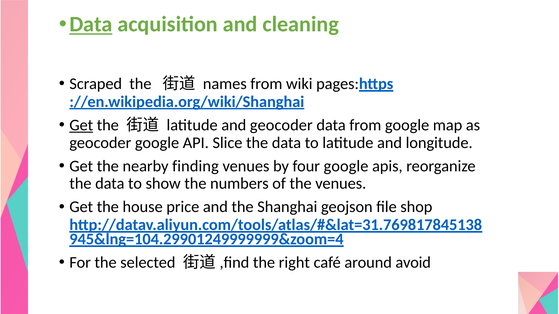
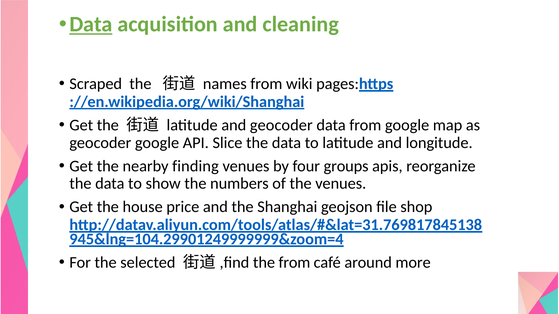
Get at (81, 125) underline: present -> none
four google: google -> groups
the right: right -> from
avoid: avoid -> more
